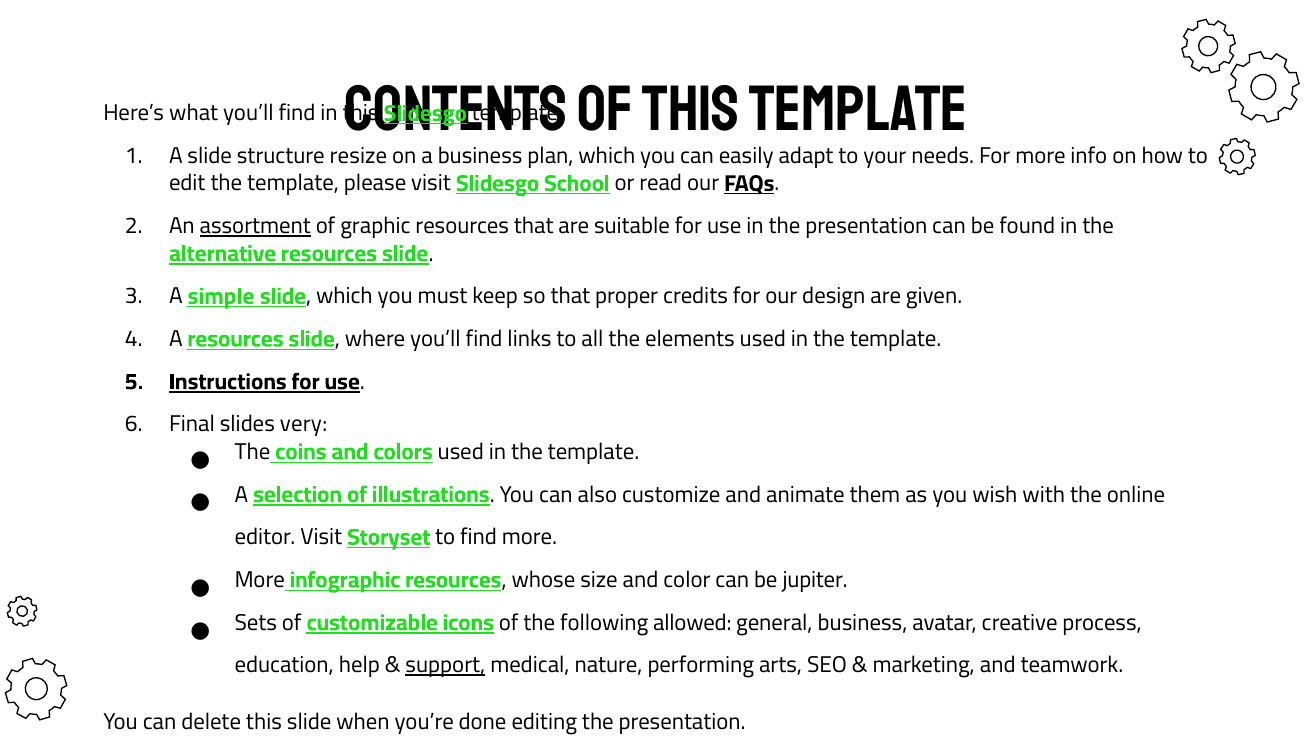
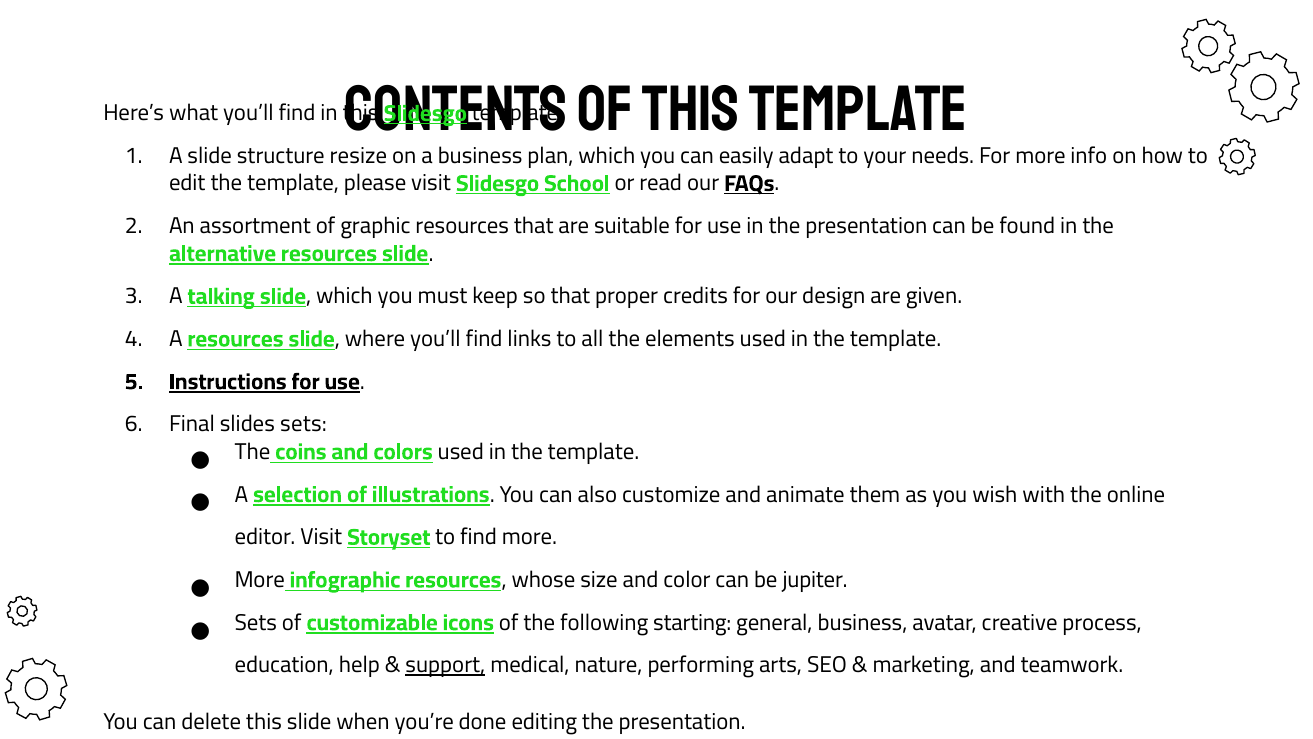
assortment underline: present -> none
simple: simple -> talking
slides very: very -> sets
allowed: allowed -> starting
